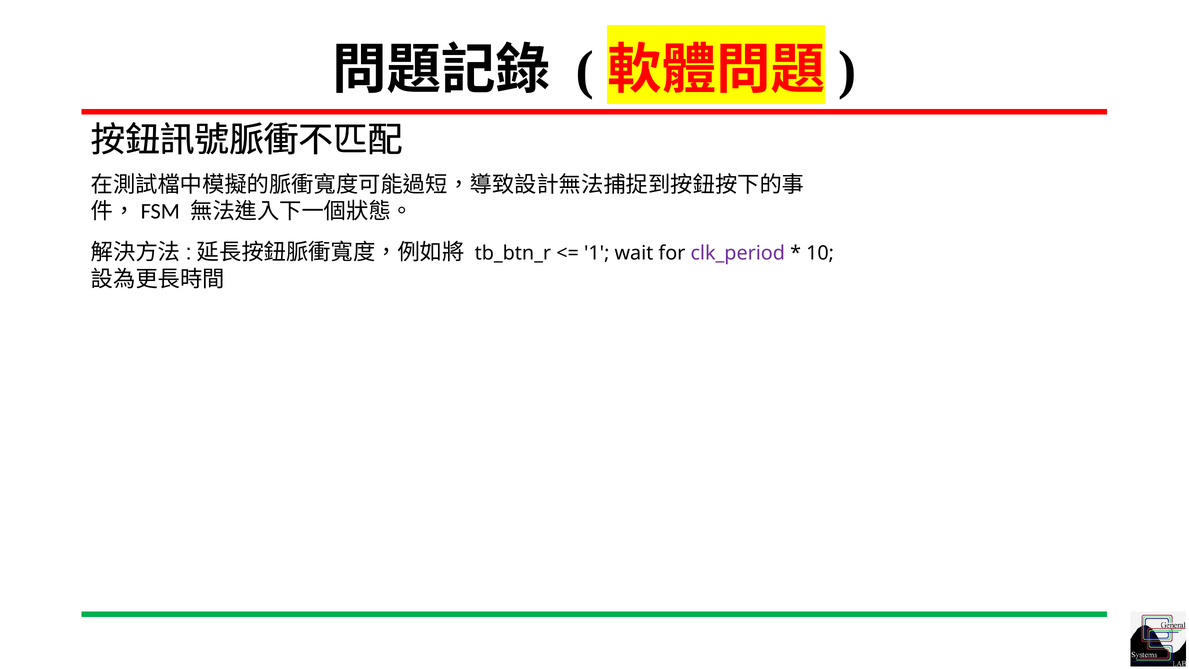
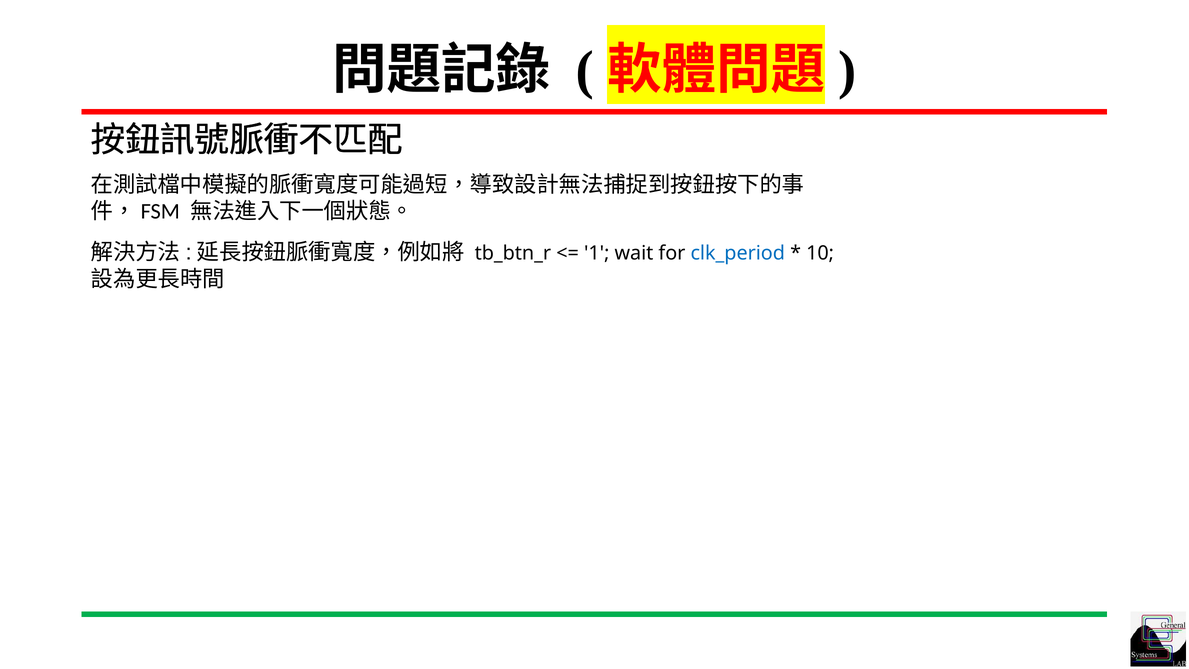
clk_period colour: purple -> blue
